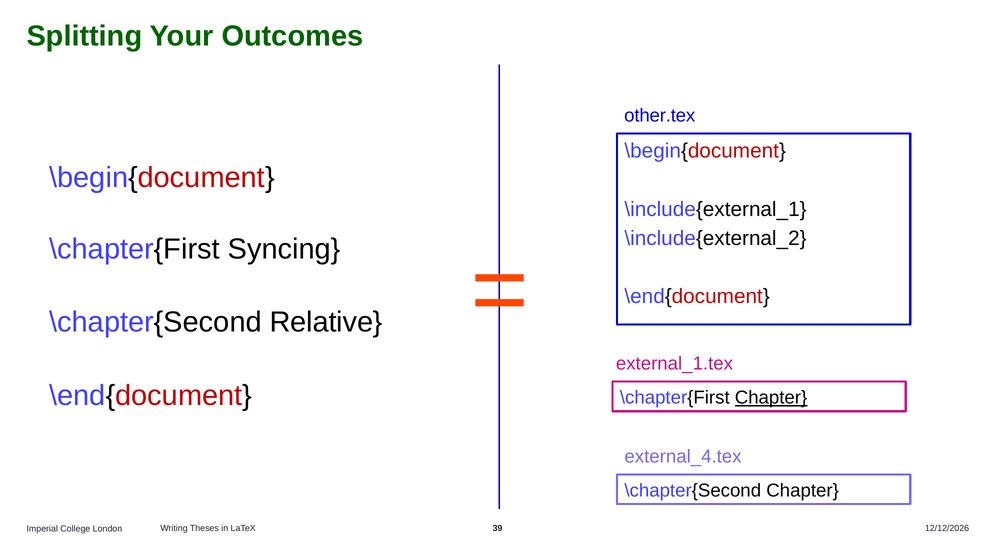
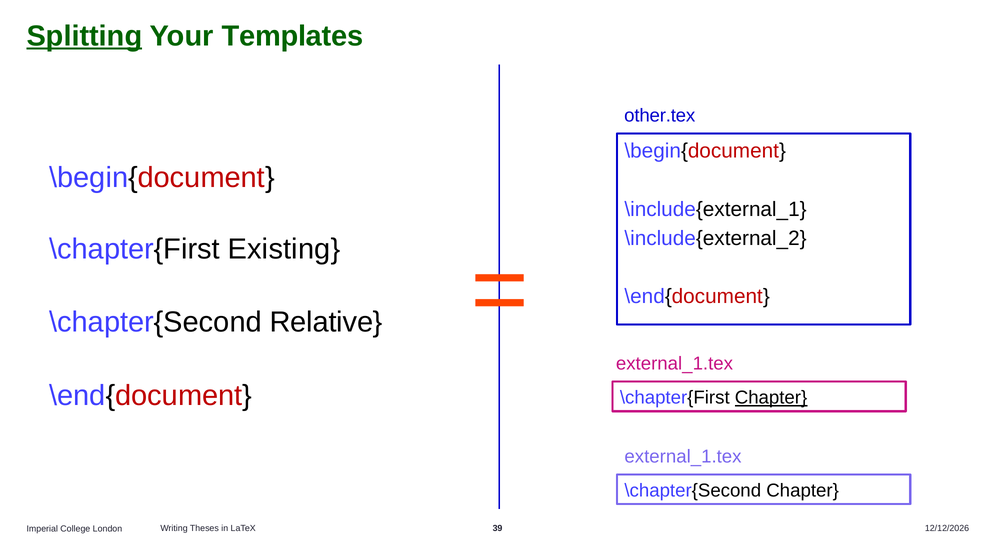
Splitting underline: none -> present
Outcomes: Outcomes -> Templates
Syncing: Syncing -> Existing
external_4.tex at (683, 456): external_4.tex -> external_1.tex
